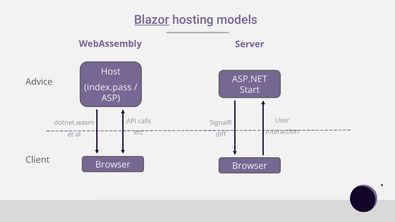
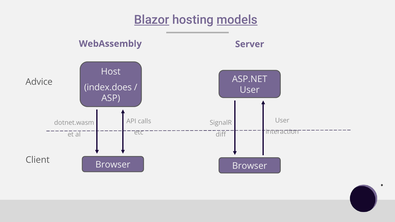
models underline: none -> present
index.pass: index.pass -> index.does
Start at (250, 90): Start -> User
